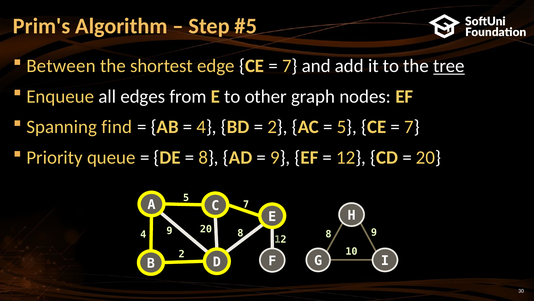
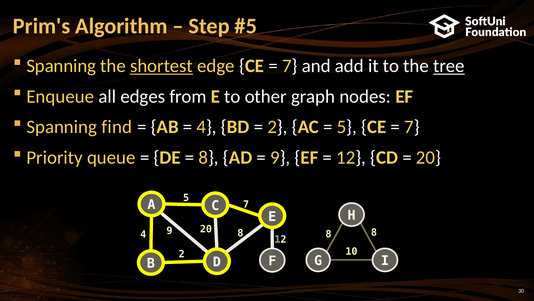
Between at (61, 66): Between -> Spanning
shortest underline: none -> present
8 9: 9 -> 8
